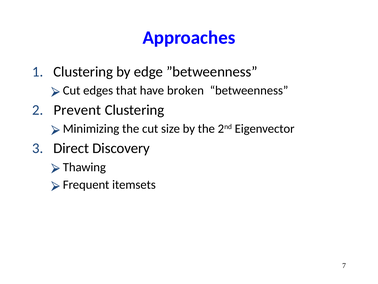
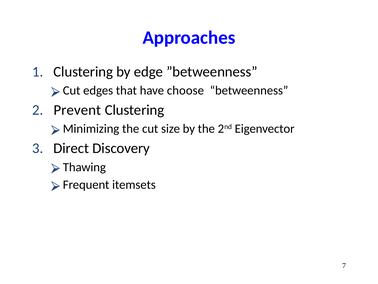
broken: broken -> choose
